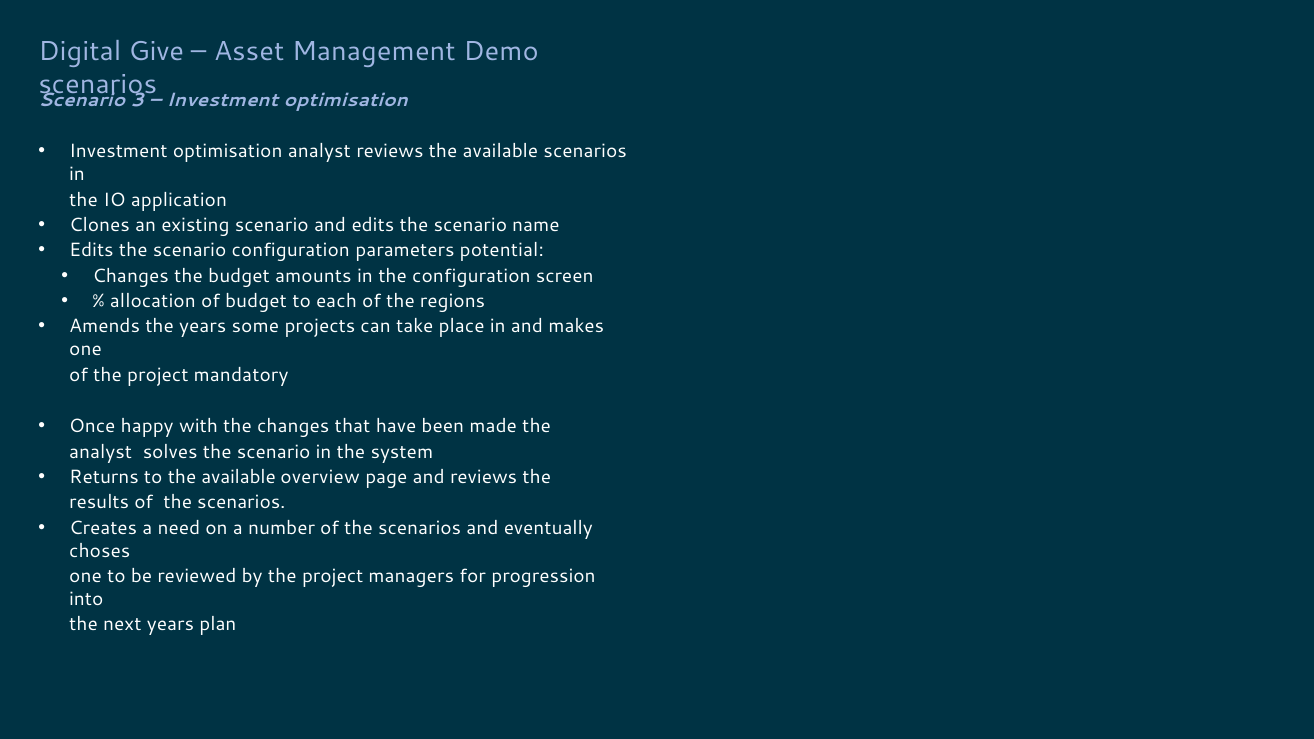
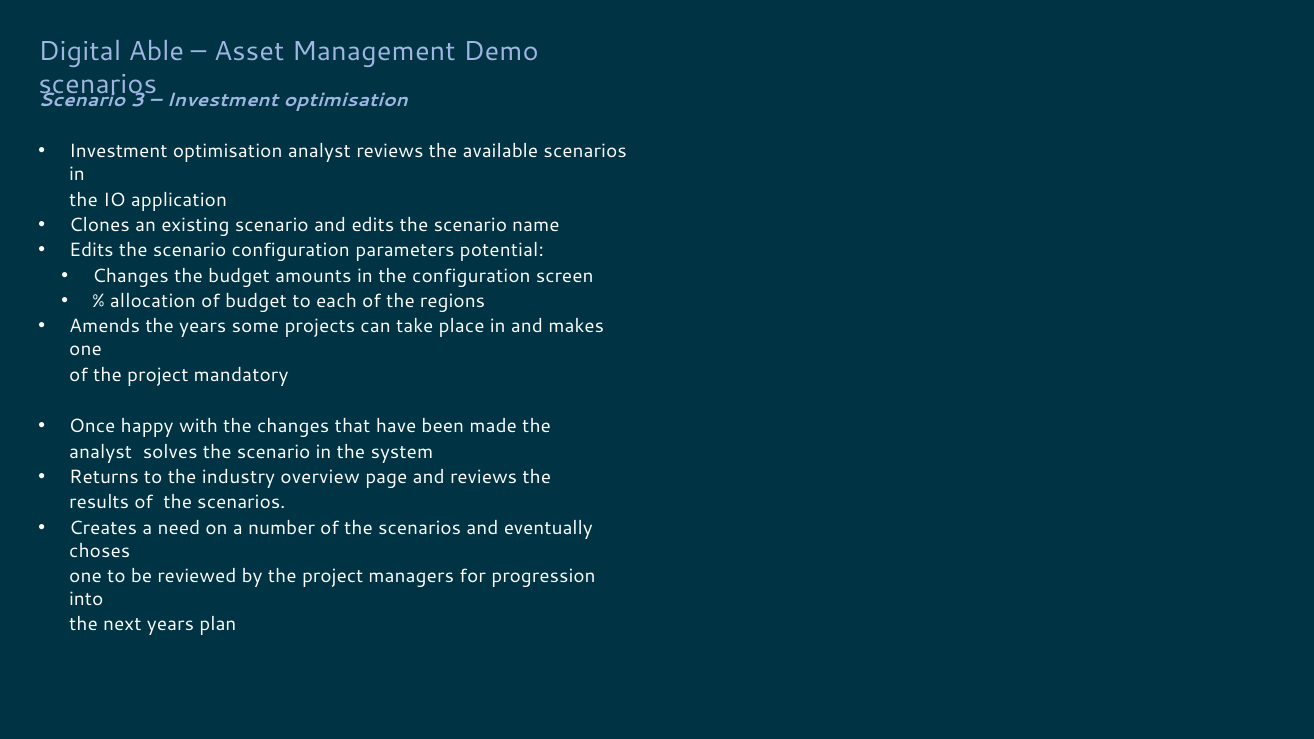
Give: Give -> Able
to the available: available -> industry
